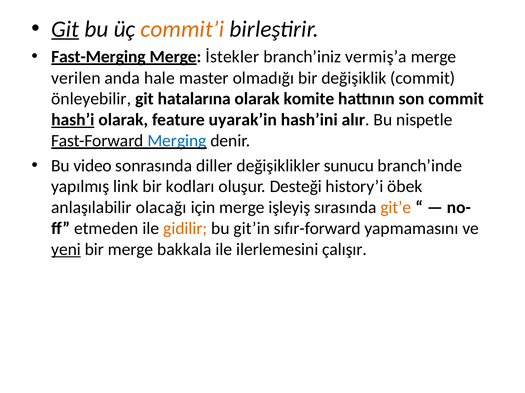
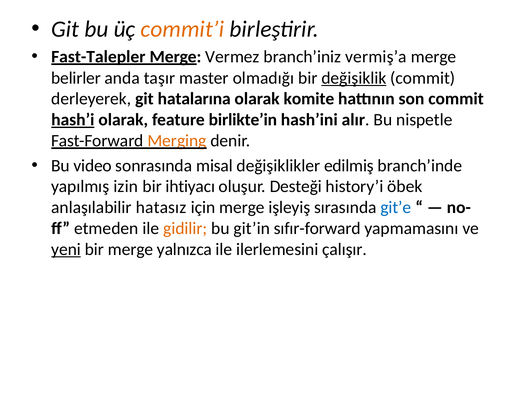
Git at (65, 29) underline: present -> none
Fast-Merging: Fast-Merging -> Fast-Talepler
İstekler: İstekler -> Vermez
verilen: verilen -> belirler
hale: hale -> taşır
değişiklik underline: none -> present
önleyebilir: önleyebilir -> derleyerek
uyarak’in: uyarak’in -> birlikte’in
Merging colour: blue -> orange
diller: diller -> misal
sunucu: sunucu -> edilmiş
link: link -> izin
kodları: kodları -> ihtiyacı
olacağı: olacağı -> hatasız
git’e colour: orange -> blue
bakkala: bakkala -> yalnızca
